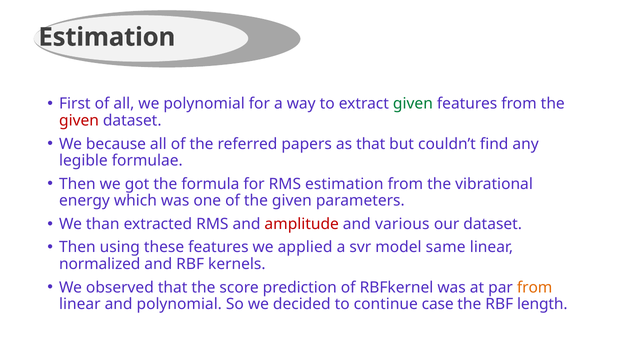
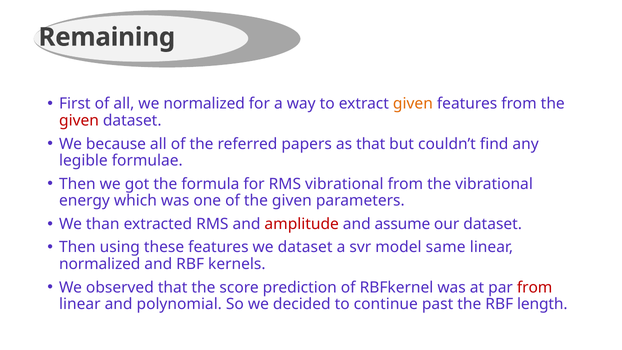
Estimation at (107, 37): Estimation -> Remaining
we polynomial: polynomial -> normalized
given at (413, 104) colour: green -> orange
RMS estimation: estimation -> vibrational
various: various -> assume
we applied: applied -> dataset
from at (535, 287) colour: orange -> red
case: case -> past
